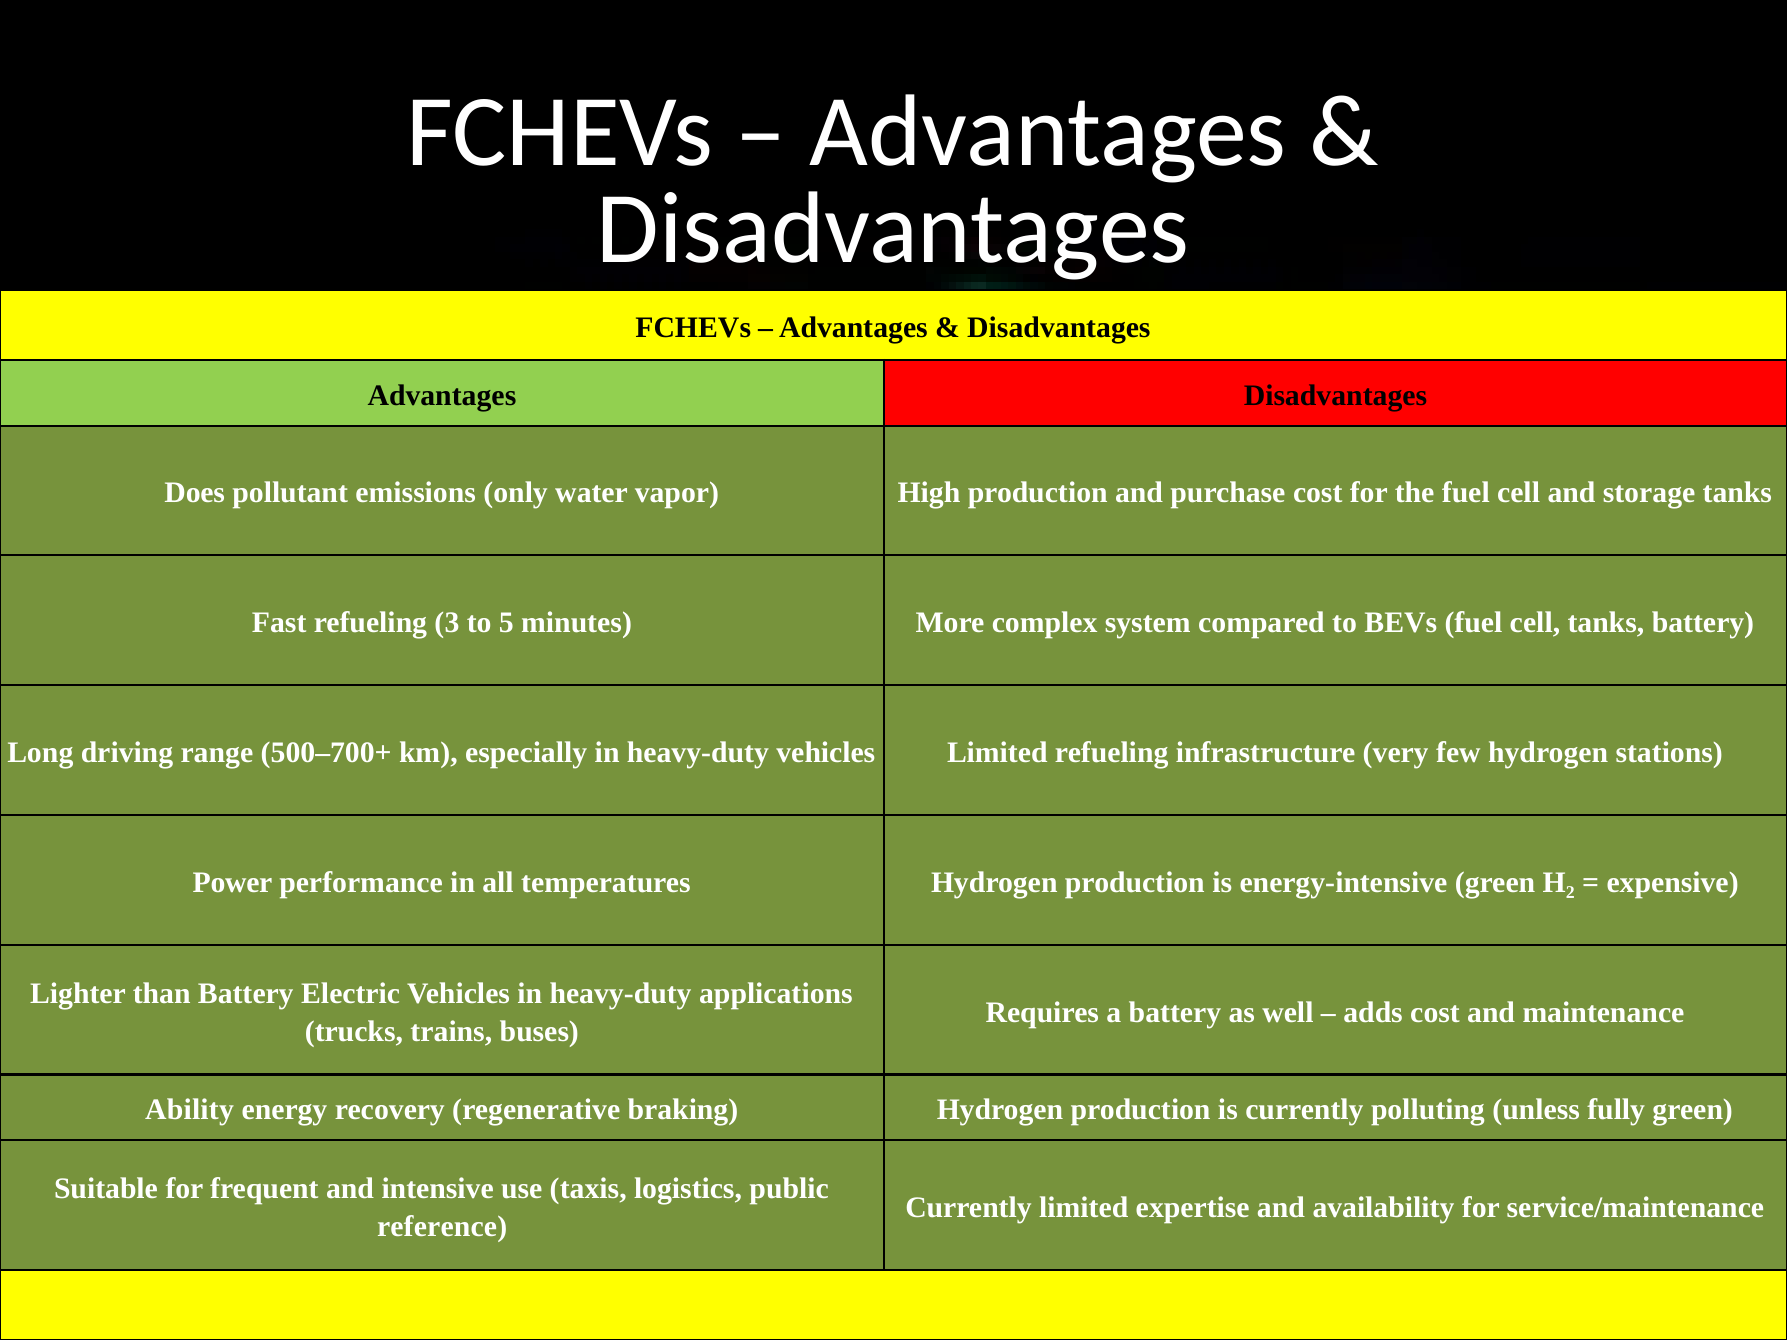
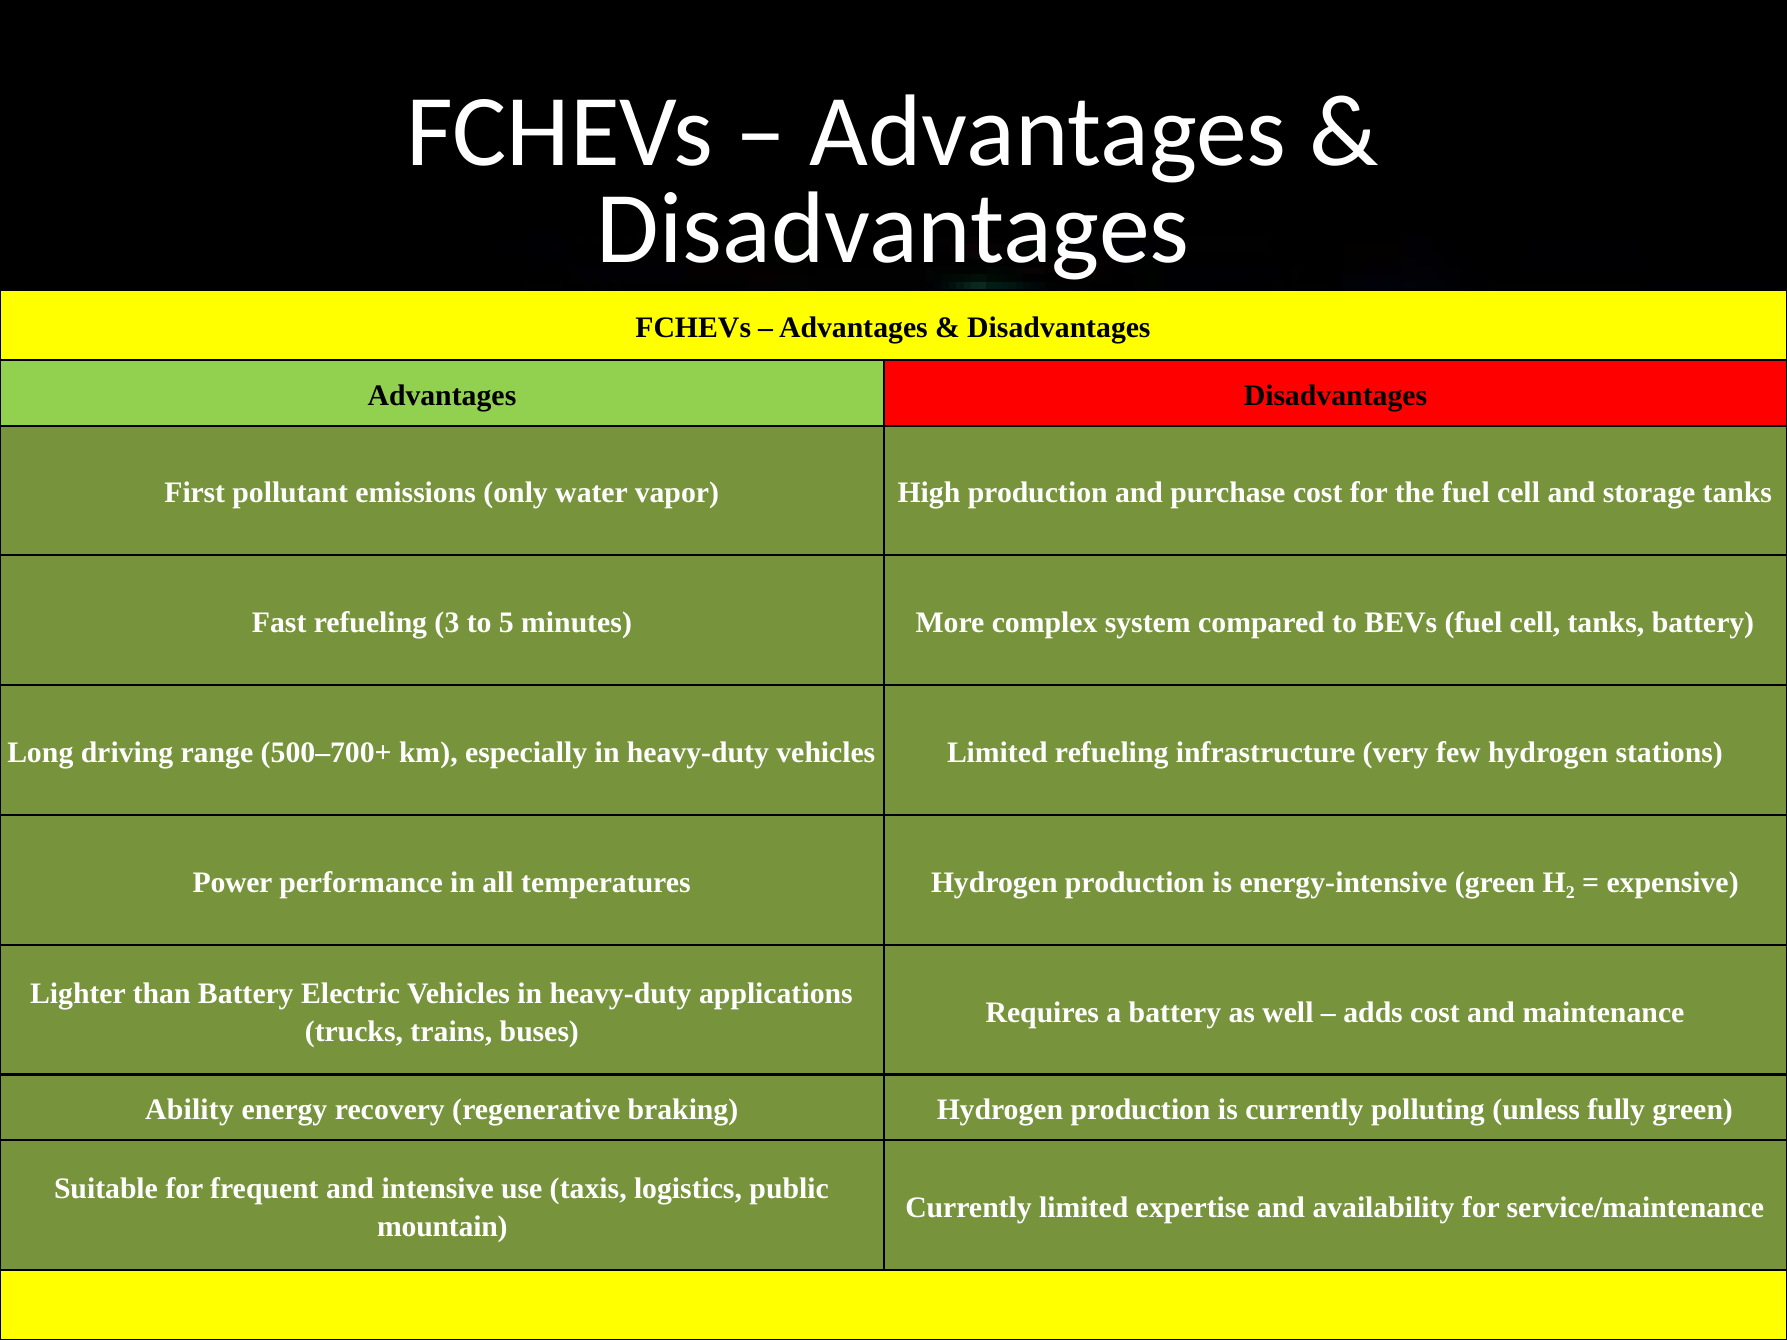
Does: Does -> First
reference: reference -> mountain
